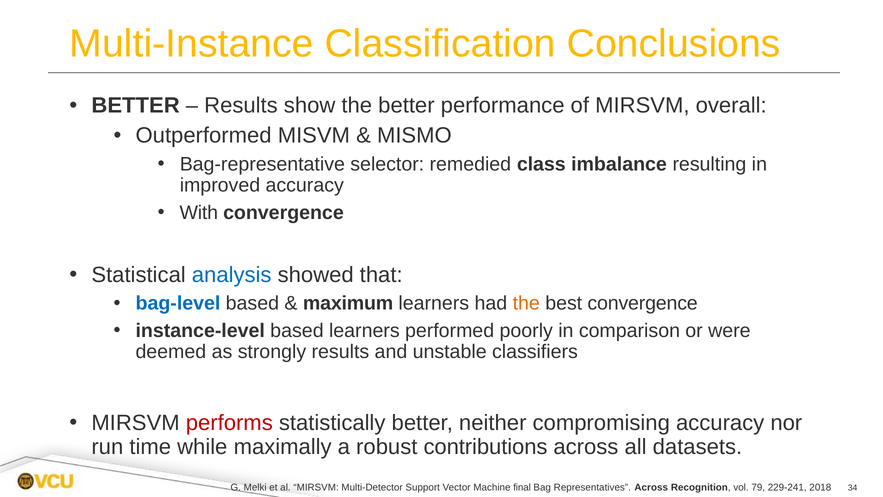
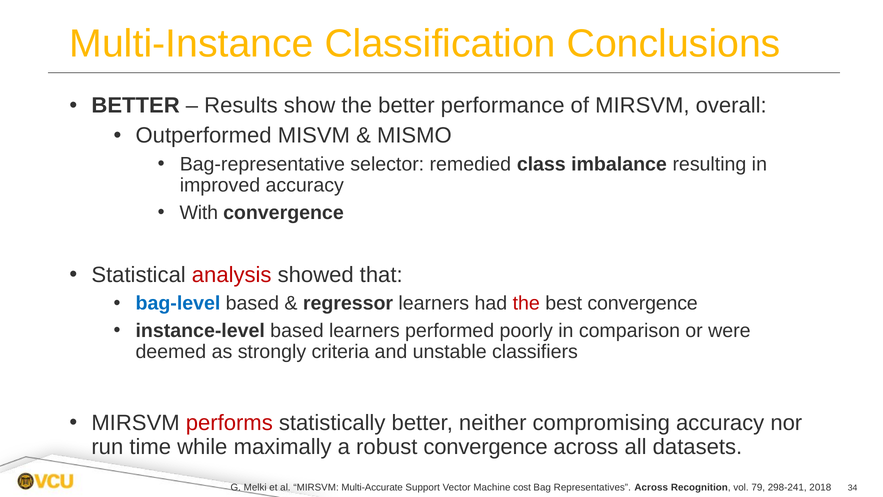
analysis colour: blue -> red
maximum: maximum -> regressor
the at (526, 303) colour: orange -> red
strongly results: results -> criteria
robust contributions: contributions -> convergence
Multi-Detector: Multi-Detector -> Multi-Accurate
final: final -> cost
229-241: 229-241 -> 298-241
